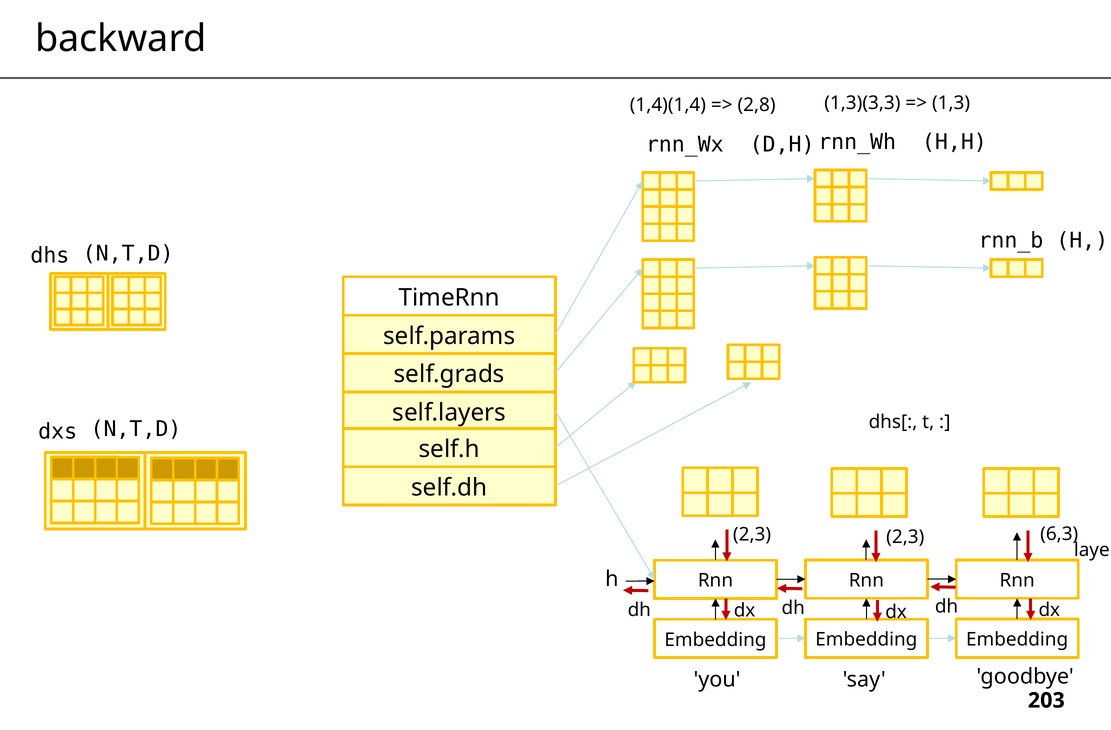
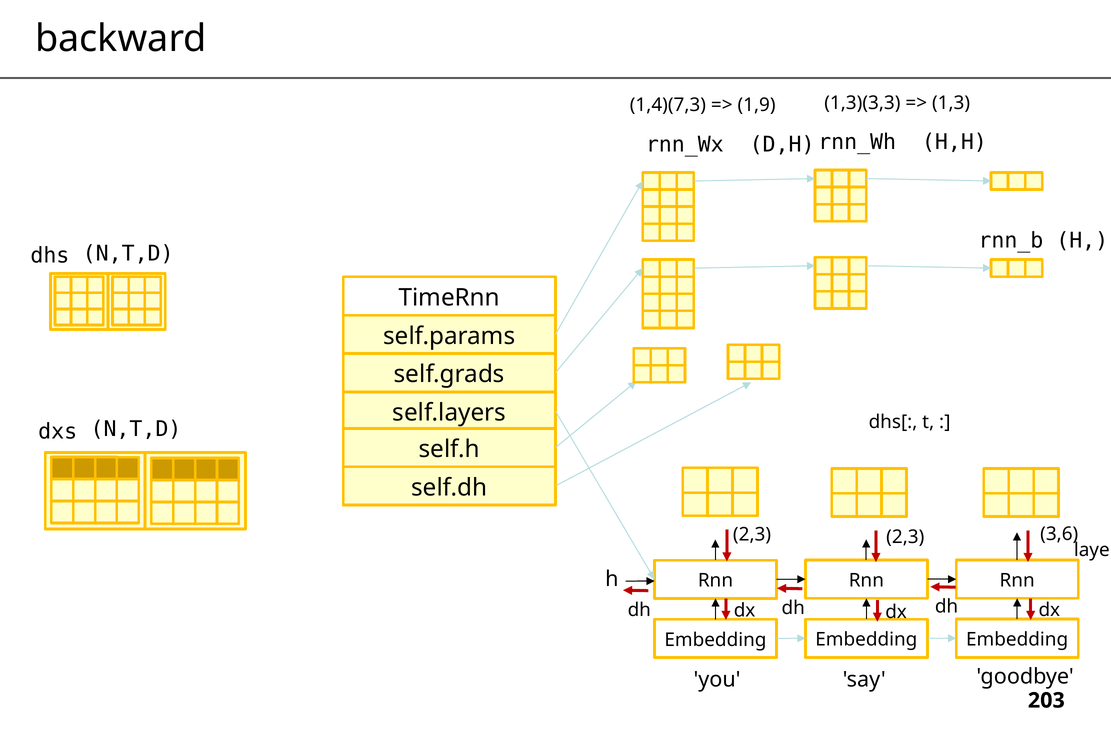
1,4)(1,4: 1,4)(1,4 -> 1,4)(7,3
2,8: 2,8 -> 1,9
6,3: 6,3 -> 3,6
